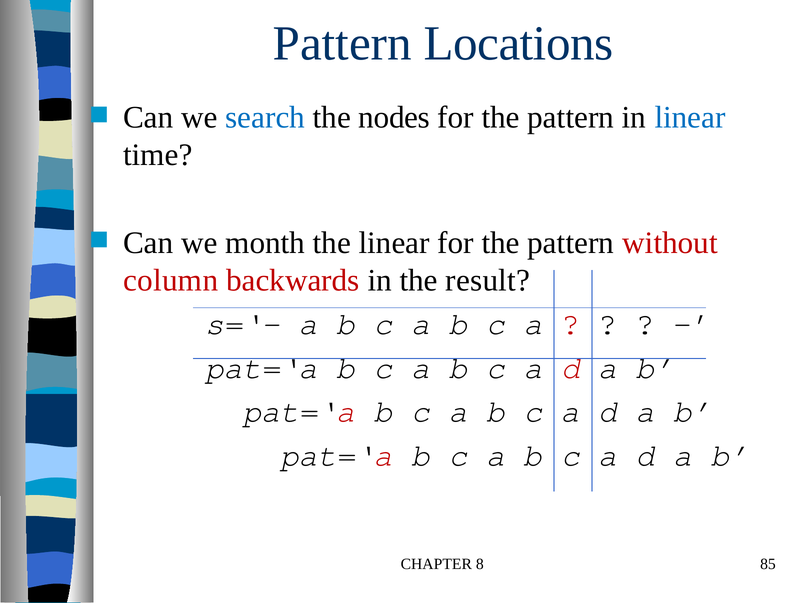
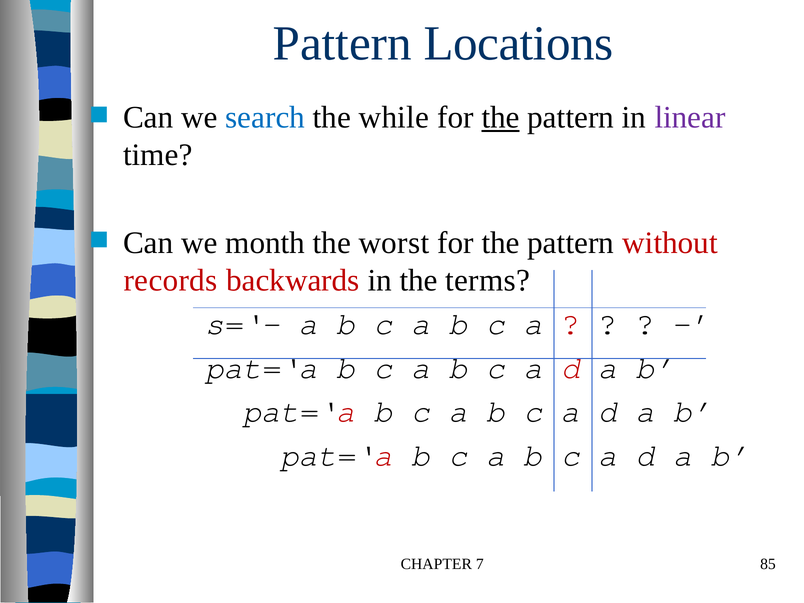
nodes: nodes -> while
the at (501, 118) underline: none -> present
linear at (690, 118) colour: blue -> purple
the linear: linear -> worst
column: column -> records
result: result -> terms
8: 8 -> 7
